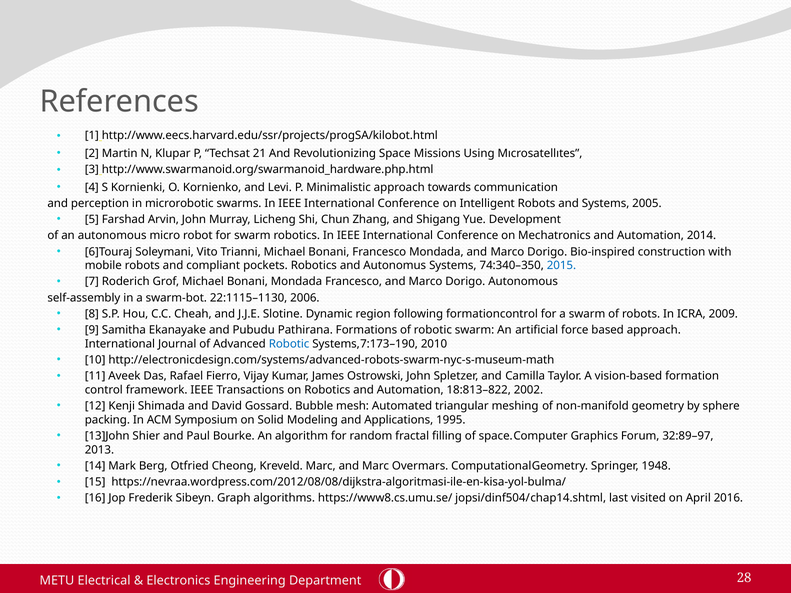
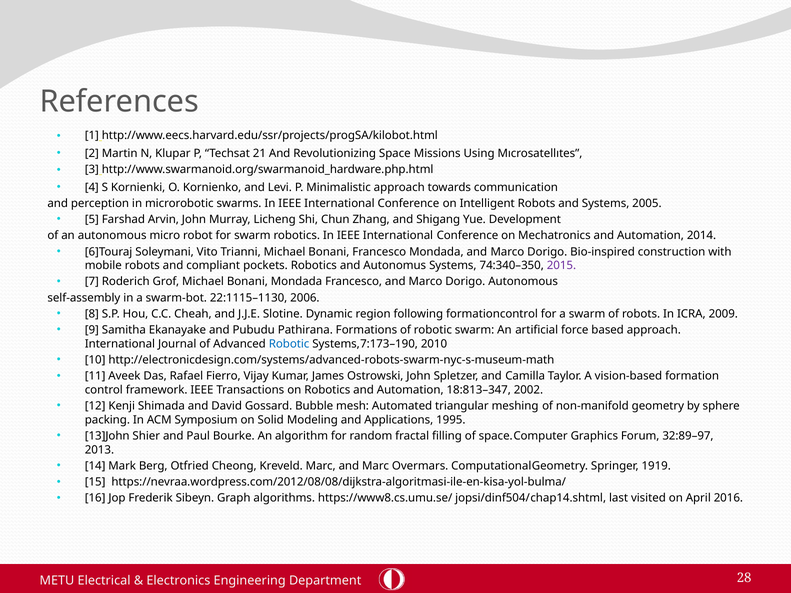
2015 colour: blue -> purple
18:813–822: 18:813–822 -> 18:813–347
1948: 1948 -> 1919
